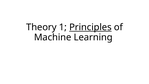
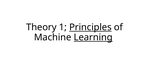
Learning underline: none -> present
